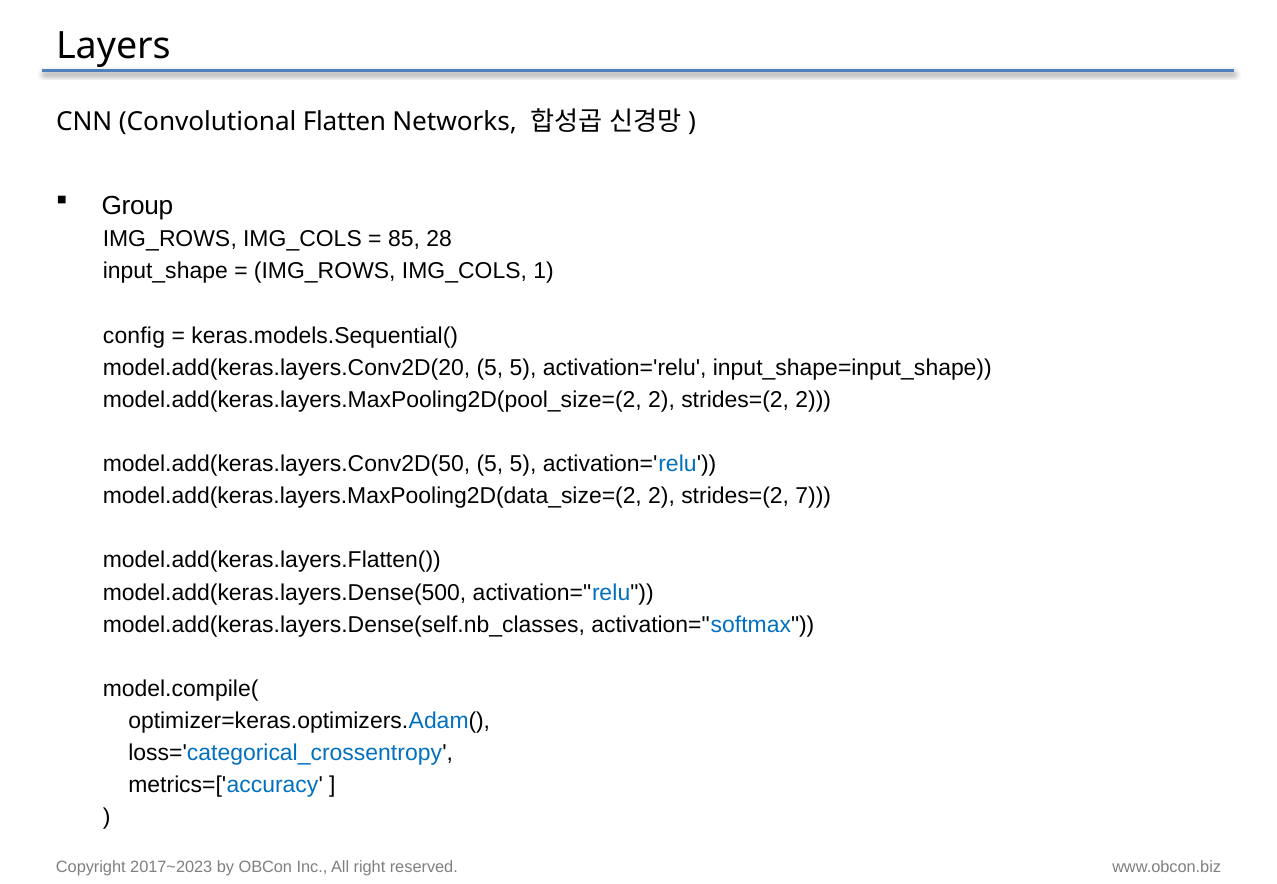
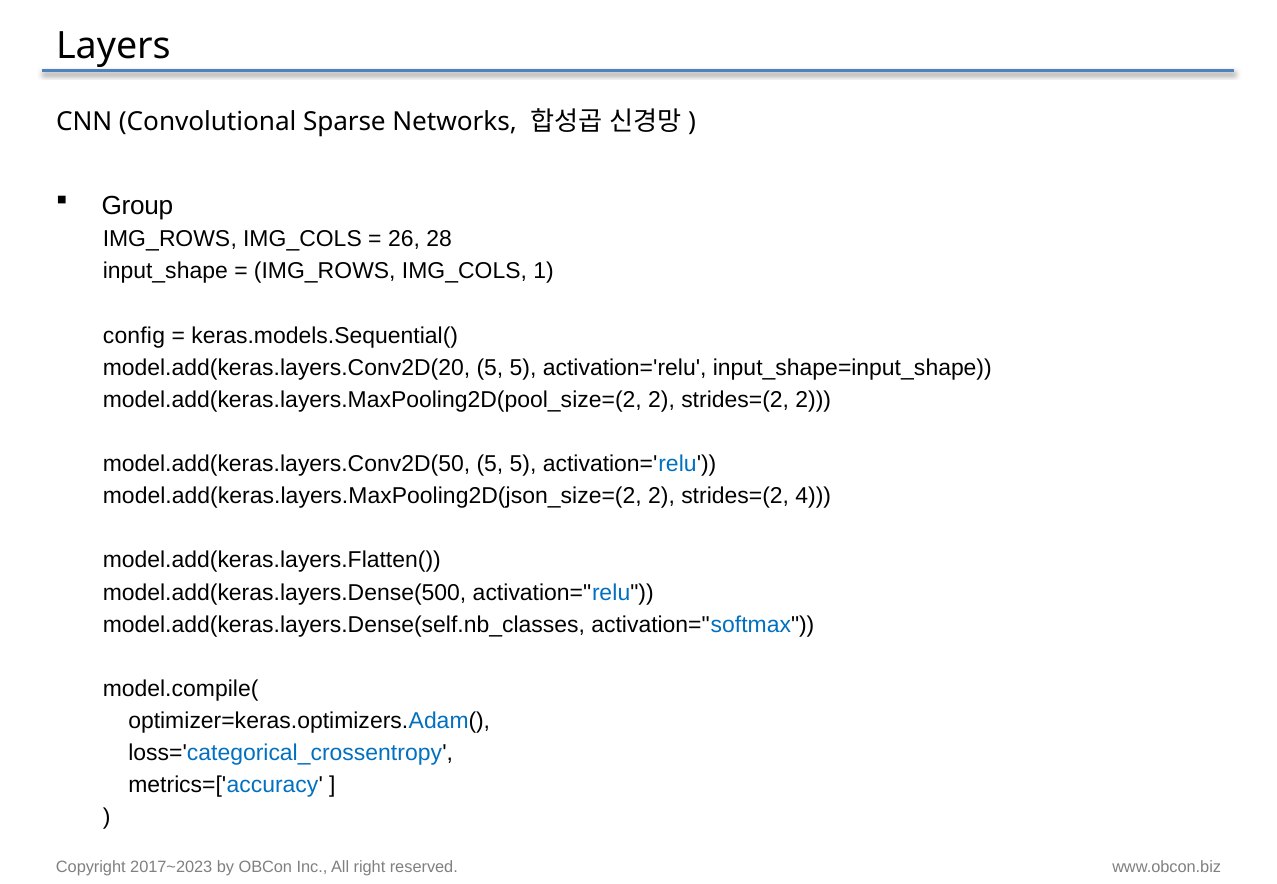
Flatten: Flatten -> Sparse
85: 85 -> 26
model.add(keras.layers.MaxPooling2D(data_size=(2: model.add(keras.layers.MaxPooling2D(data_size=(2 -> model.add(keras.layers.MaxPooling2D(json_size=(2
7: 7 -> 4
